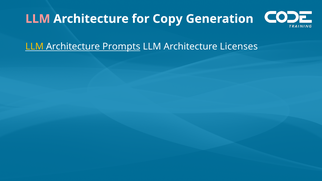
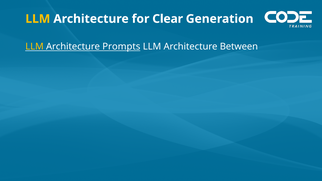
LLM at (38, 19) colour: pink -> yellow
Copy: Copy -> Clear
Licenses: Licenses -> Between
